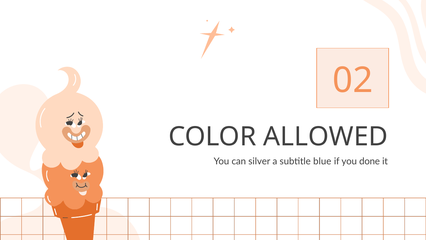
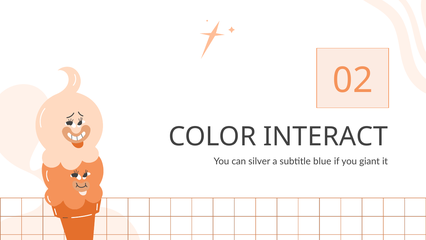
ALLOWED: ALLOWED -> INTERACT
done: done -> giant
